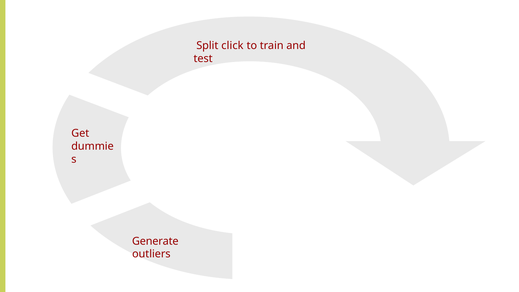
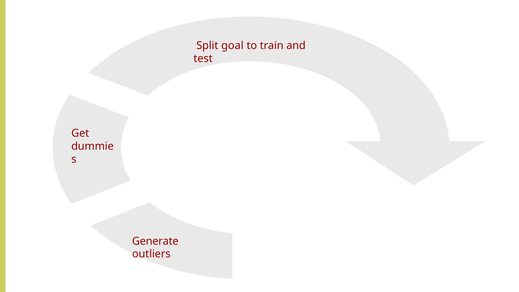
click: click -> goal
